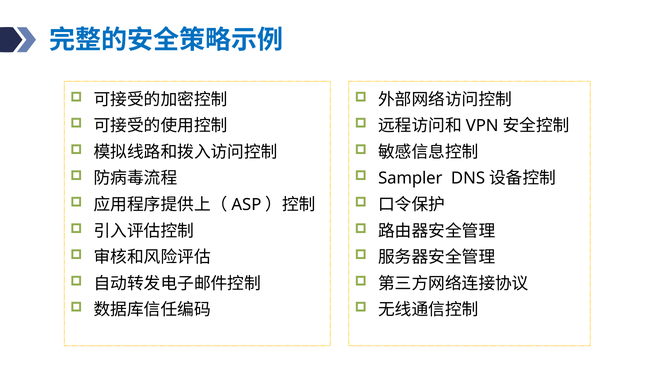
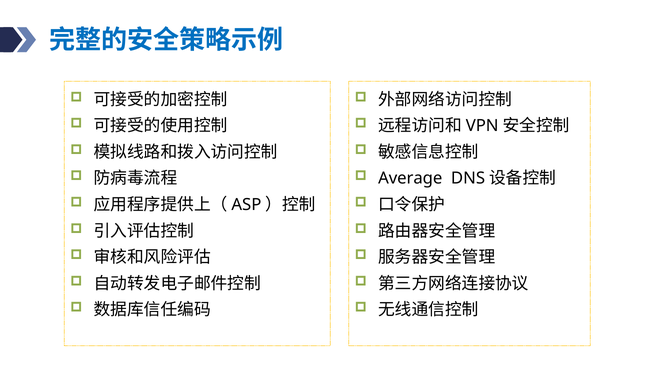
Sampler: Sampler -> Average
